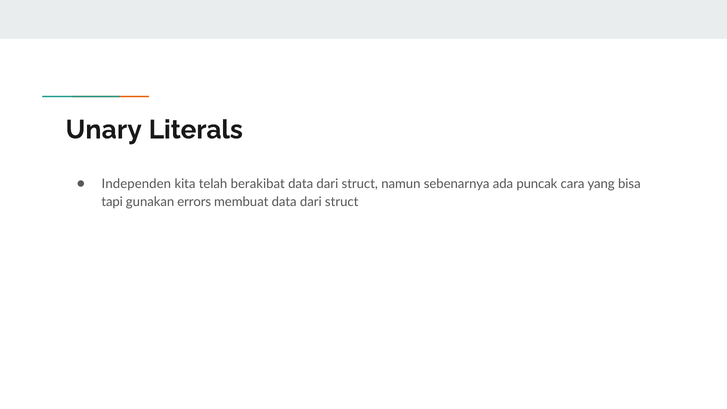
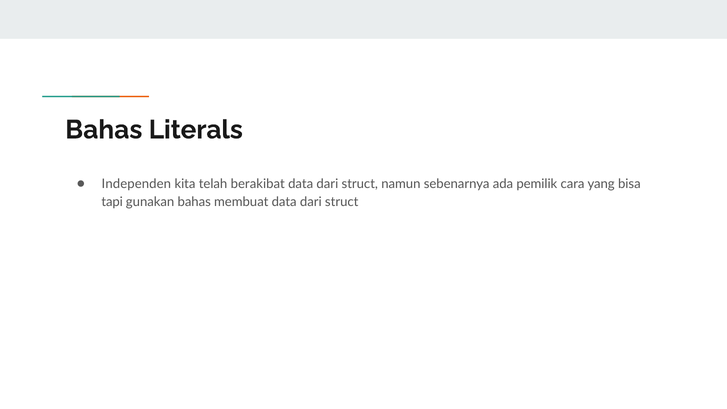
Unary at (104, 130): Unary -> Bahas
puncak: puncak -> pemilik
gunakan errors: errors -> bahas
